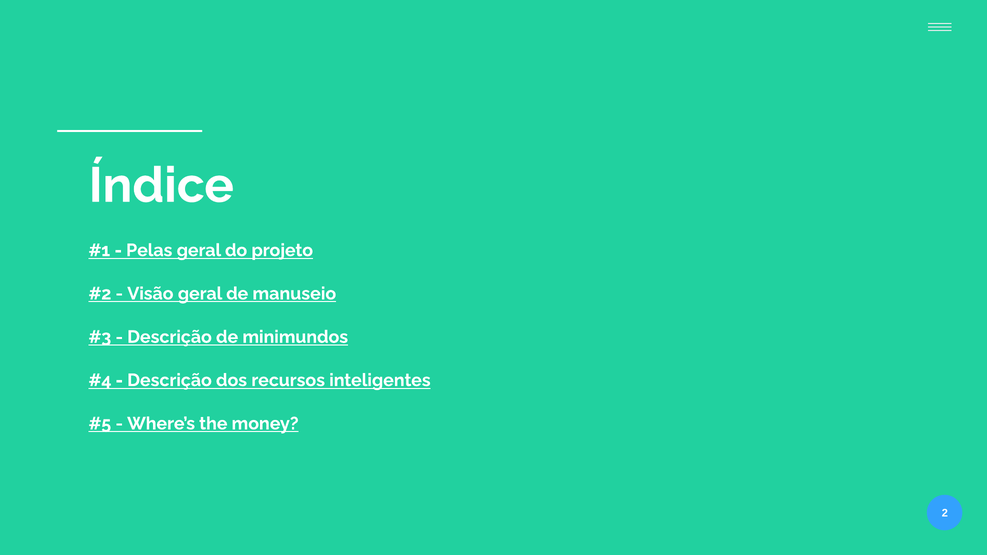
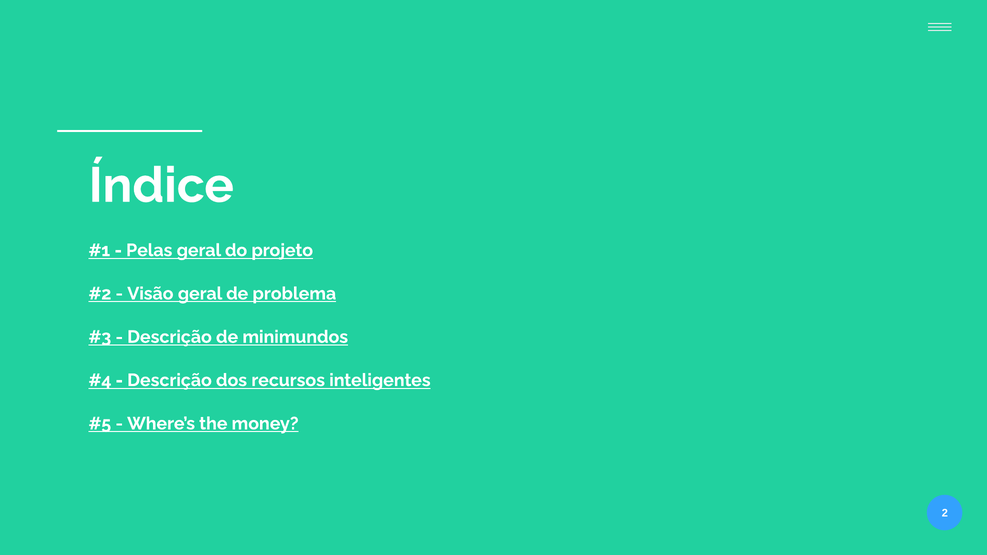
manuseio: manuseio -> problema
